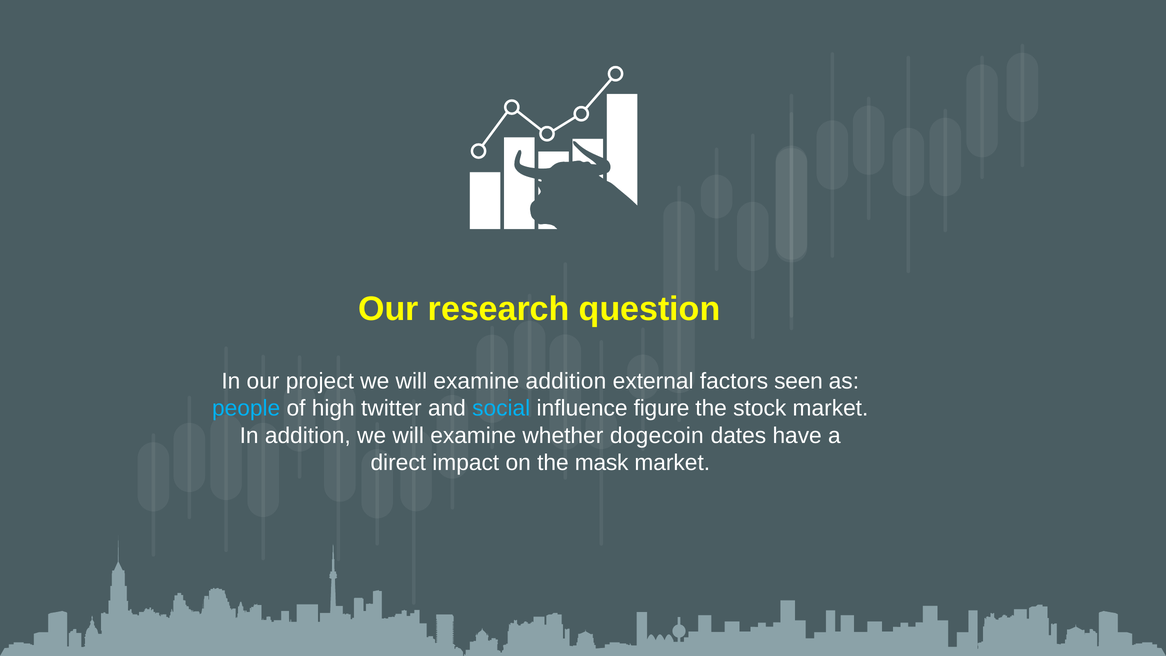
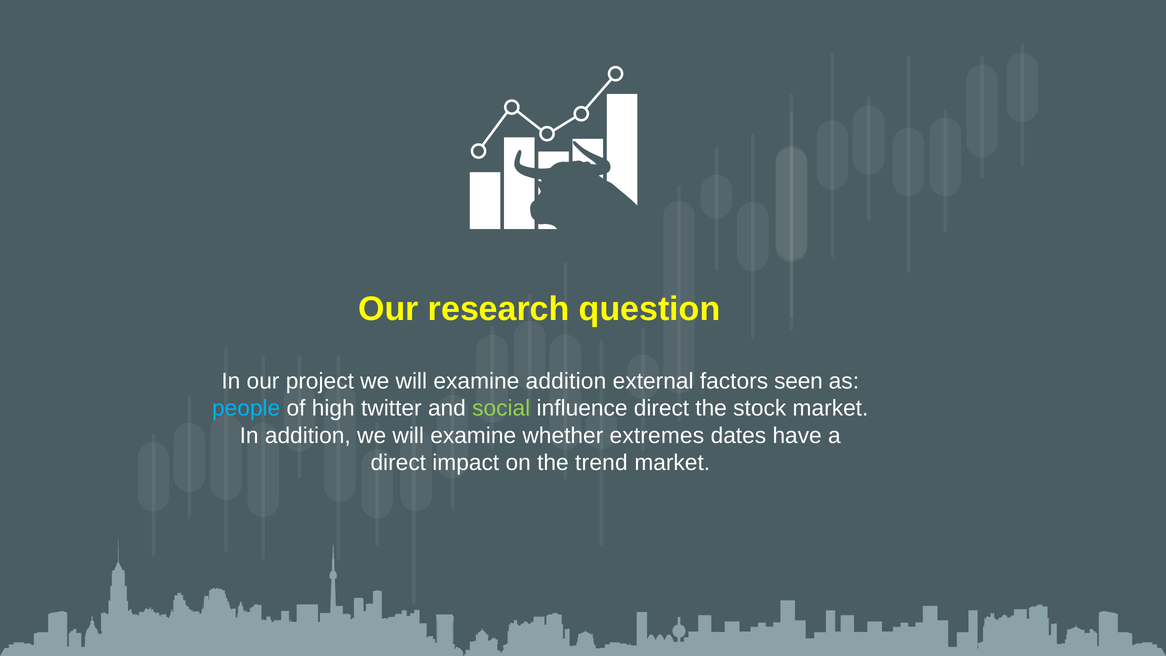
social colour: light blue -> light green
influence figure: figure -> direct
dogecoin: dogecoin -> extremes
mask: mask -> trend
